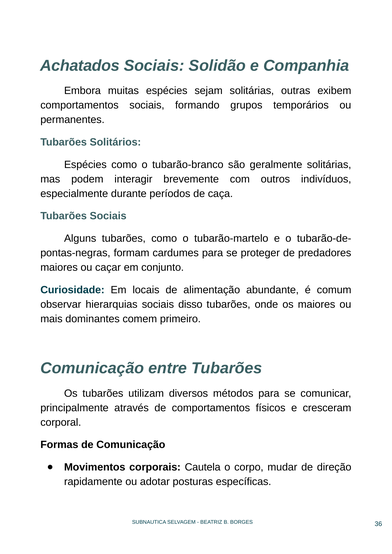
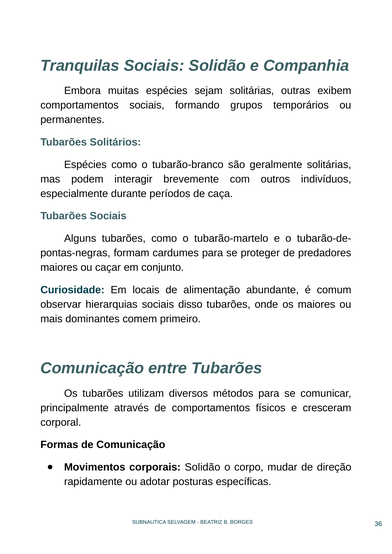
Achatados: Achatados -> Tranquilas
corporais Cautela: Cautela -> Solidão
